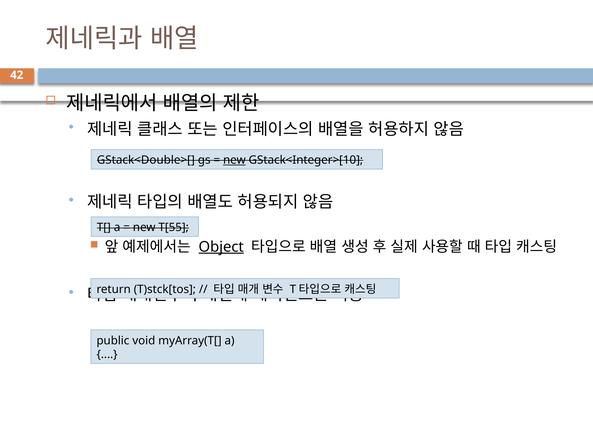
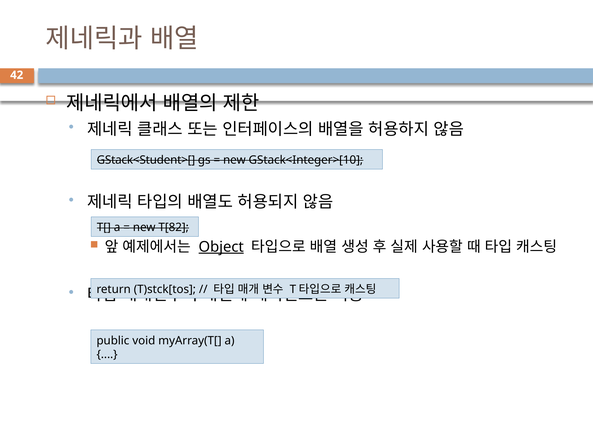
GStack<Double>[: GStack<Double>[ -> GStack<Student>[
new at (234, 160) underline: present -> none
T[55: T[55 -> T[82
